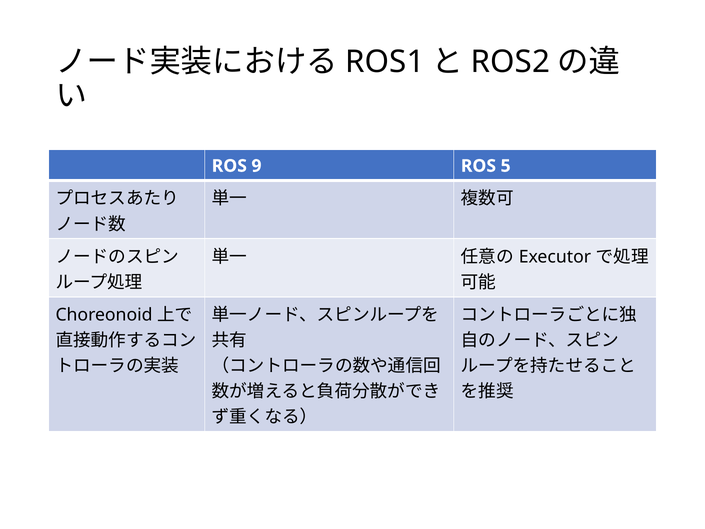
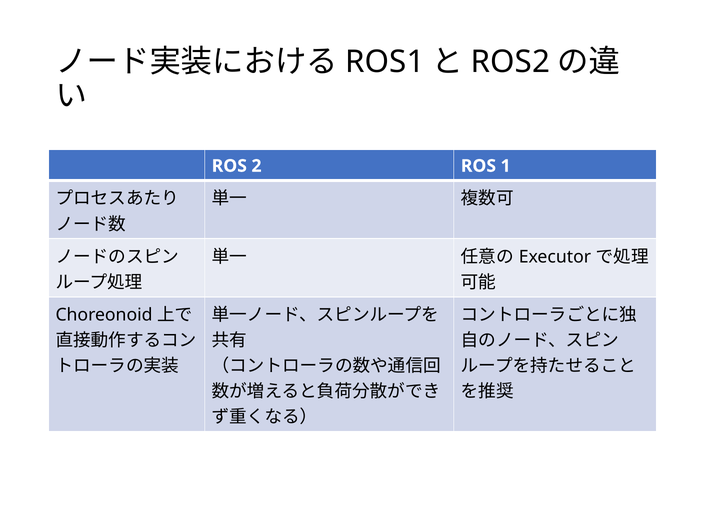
9: 9 -> 2
5: 5 -> 1
